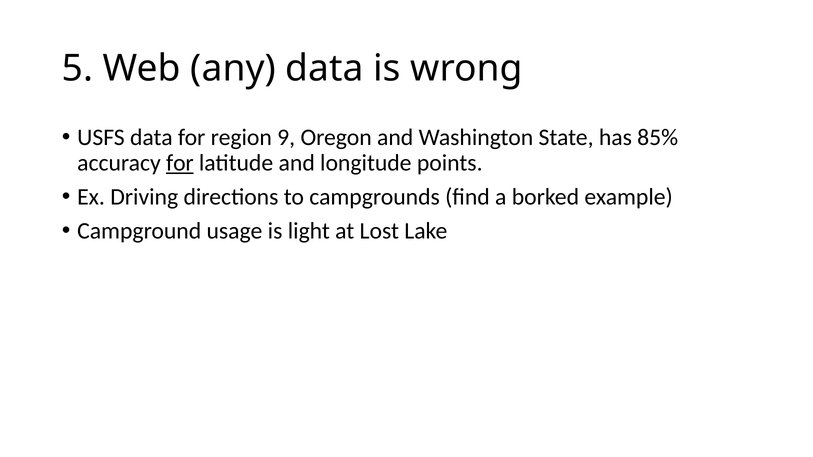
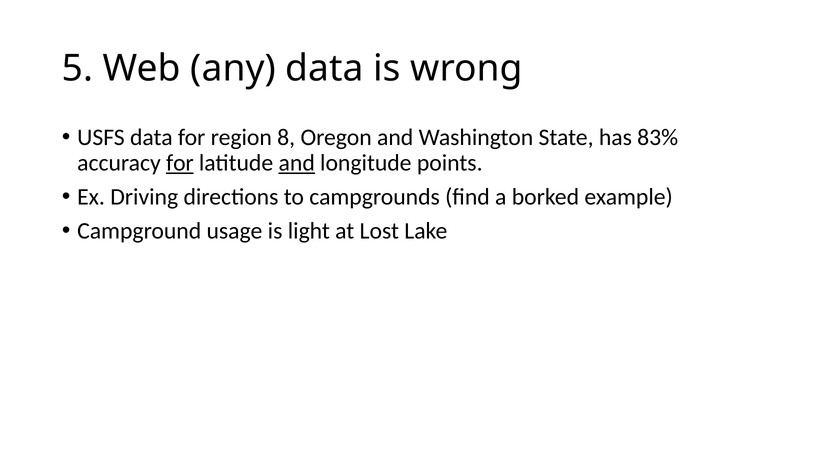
9: 9 -> 8
85%: 85% -> 83%
and at (297, 163) underline: none -> present
